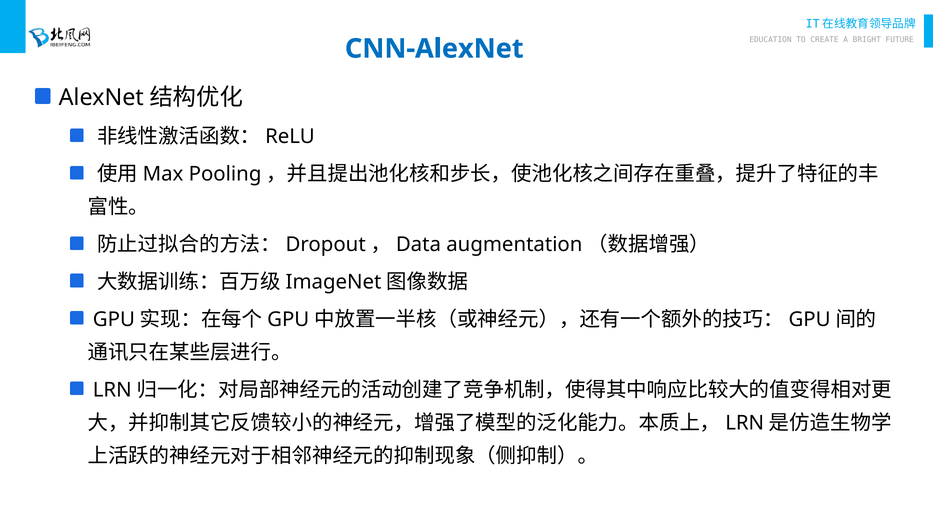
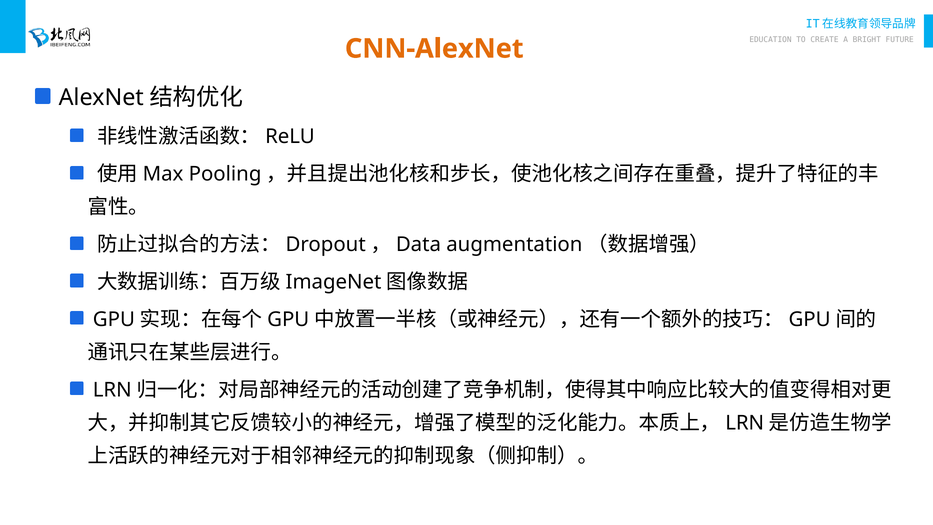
CNN-AlexNet colour: blue -> orange
